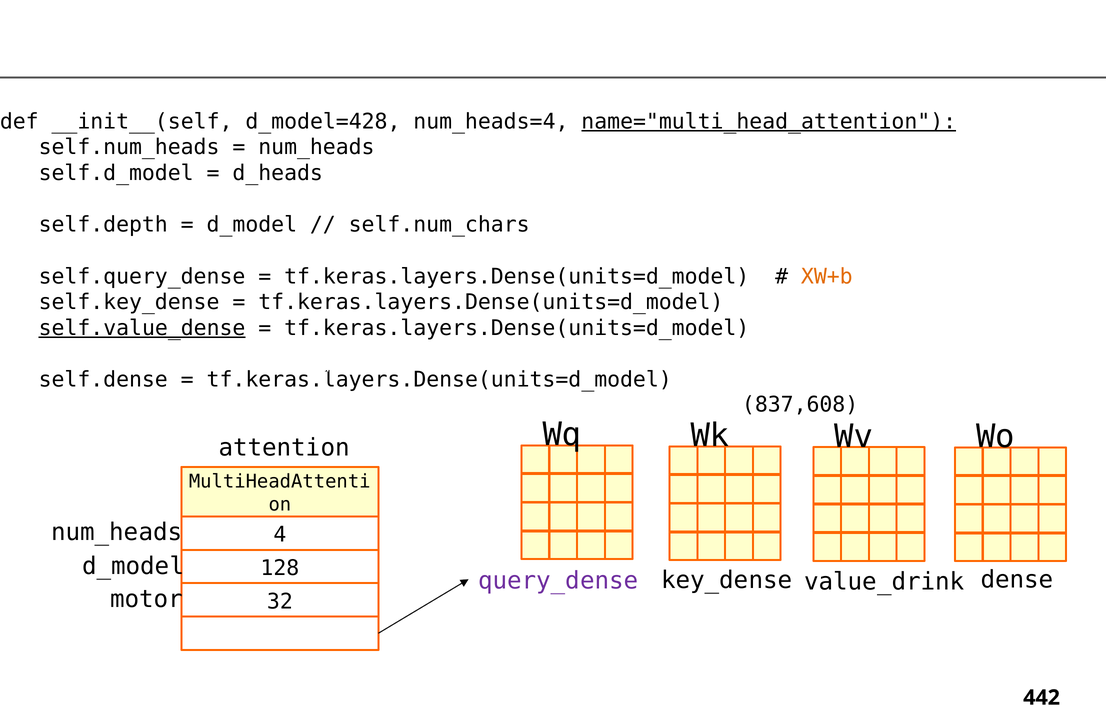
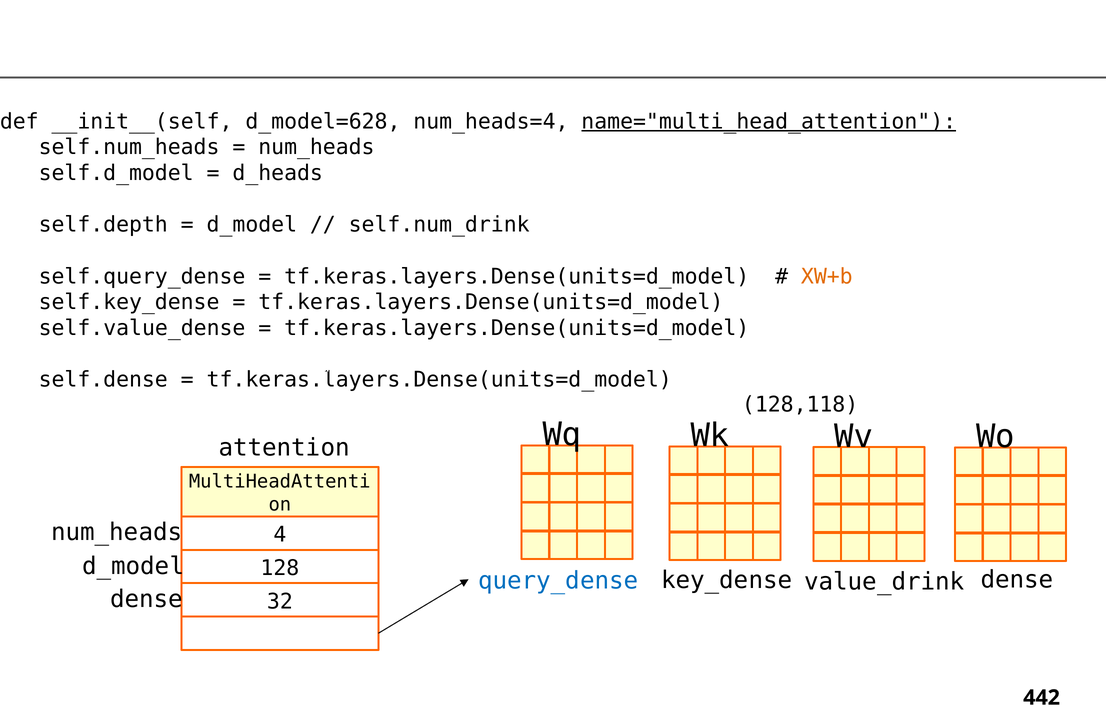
d_model=428: d_model=428 -> d_model=628
self.num_chars: self.num_chars -> self.num_drink
self.value_dense underline: present -> none
837,608: 837,608 -> 128,118
query_dense colour: purple -> blue
motor at (147, 599): motor -> dense
